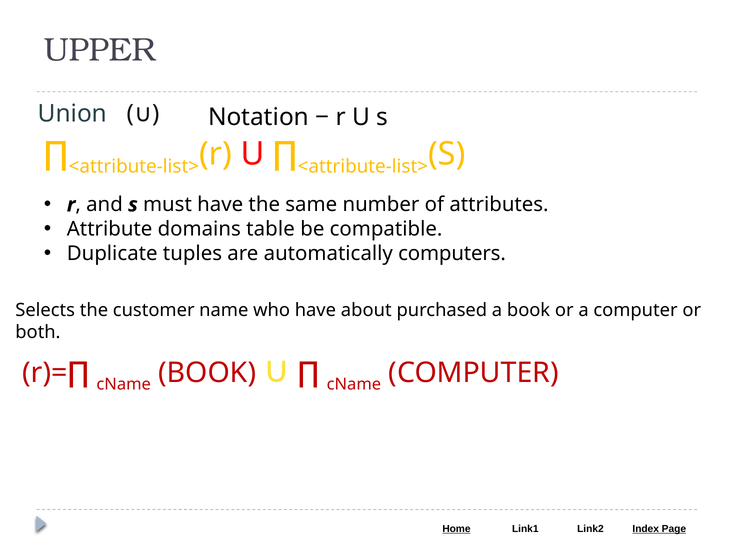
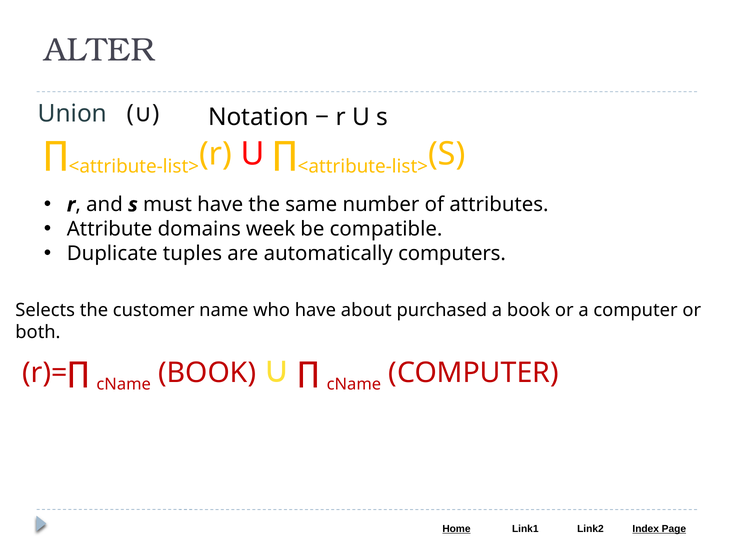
UPPER: UPPER -> ALTER
table: table -> week
